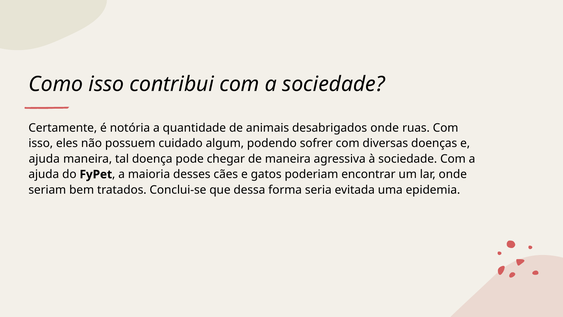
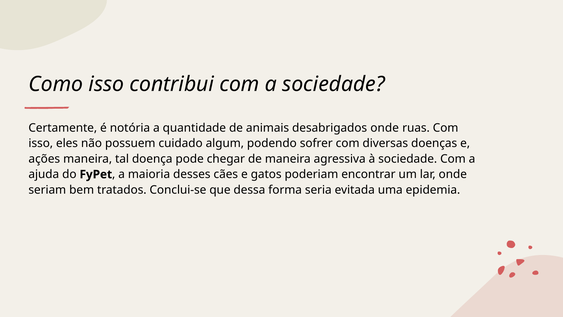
ajuda at (44, 159): ajuda -> ações
